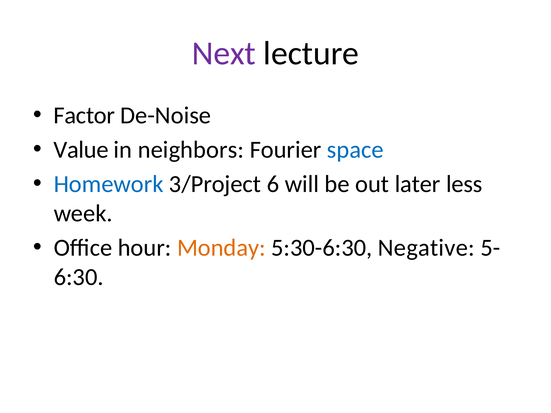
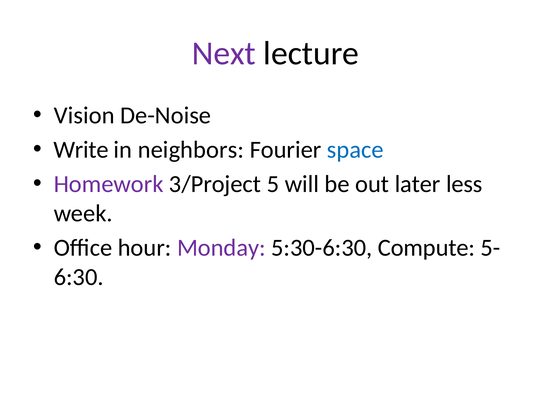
Factor: Factor -> Vision
Value: Value -> Write
Homework colour: blue -> purple
6: 6 -> 5
Monday colour: orange -> purple
Negative: Negative -> Compute
